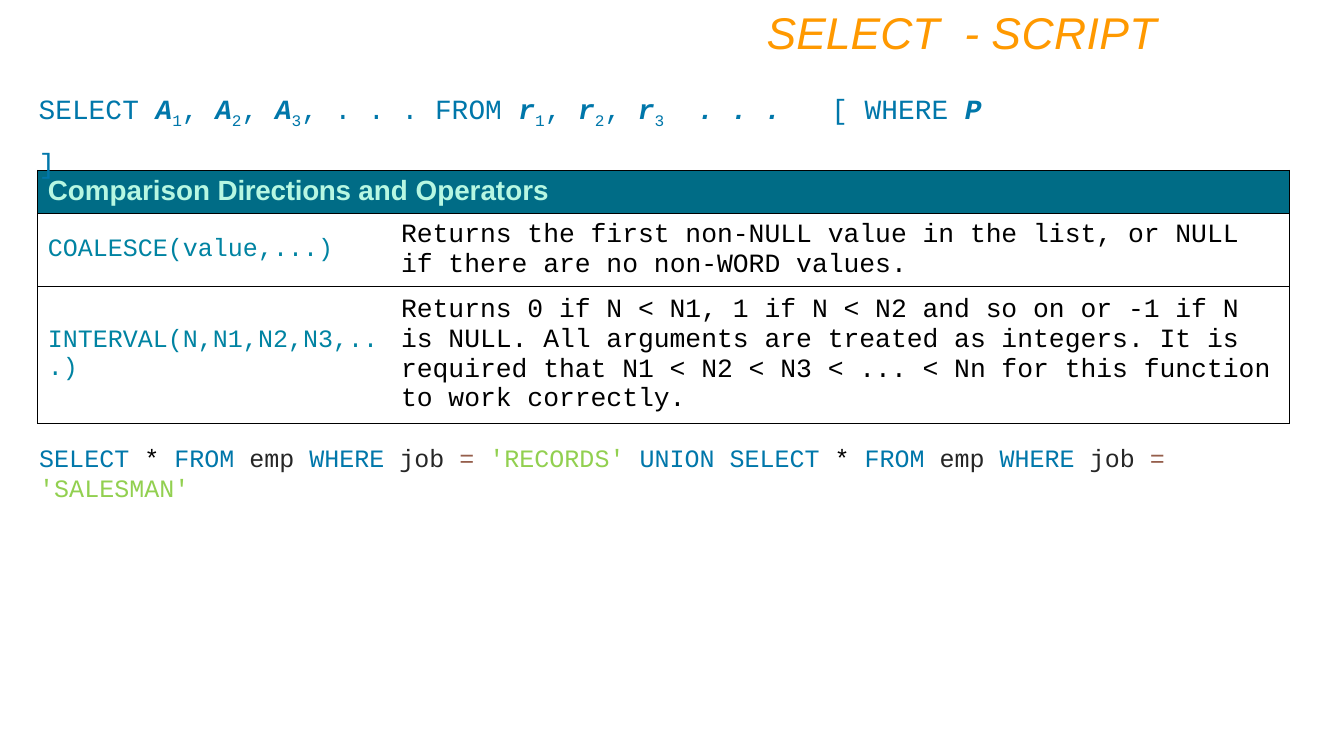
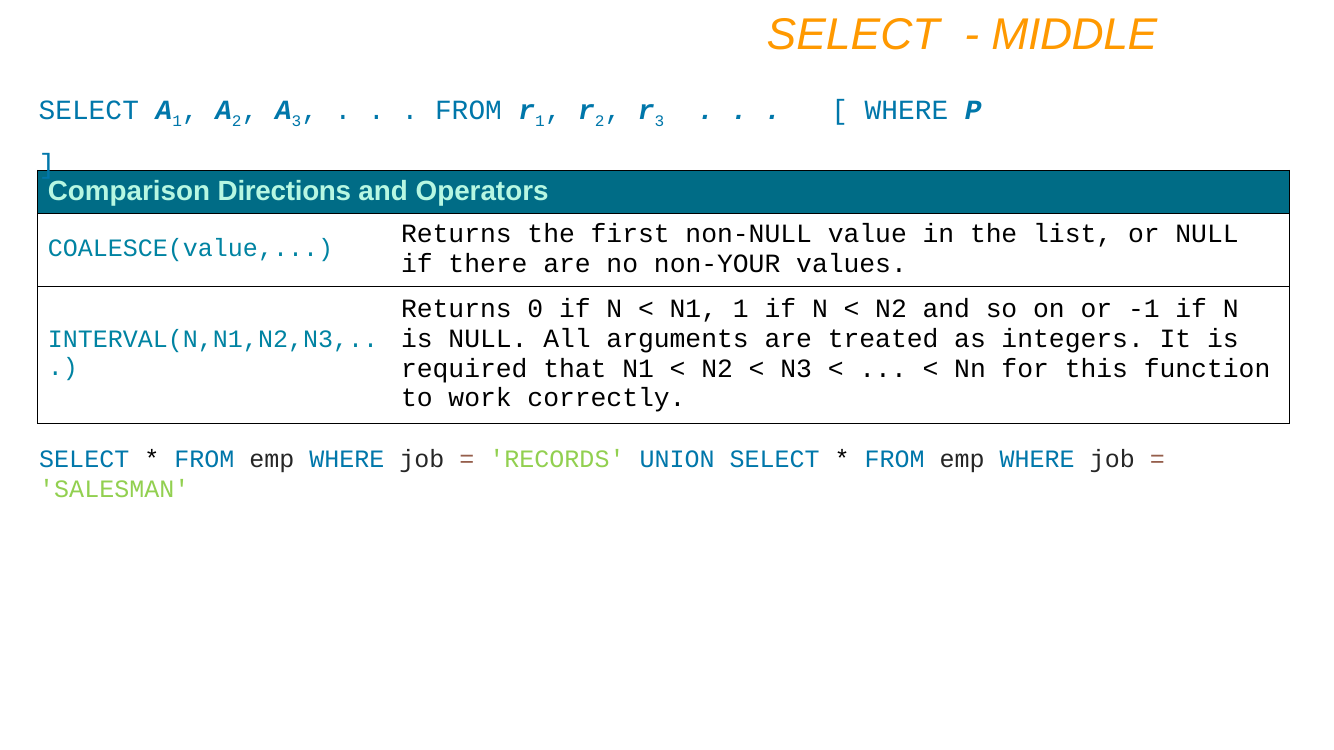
SCRIPT: SCRIPT -> MIDDLE
non-WORD: non-WORD -> non-YOUR
